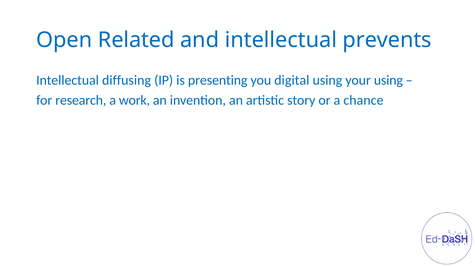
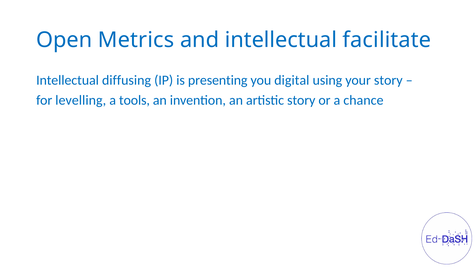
Related: Related -> Metrics
prevents: prevents -> facilitate
your using: using -> story
research: research -> levelling
work: work -> tools
